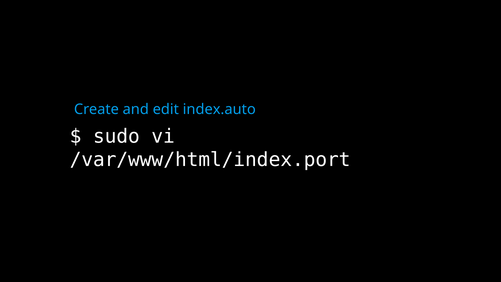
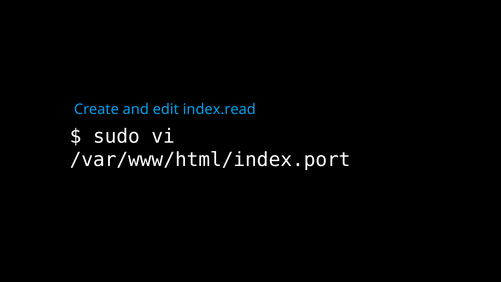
index.auto: index.auto -> index.read
